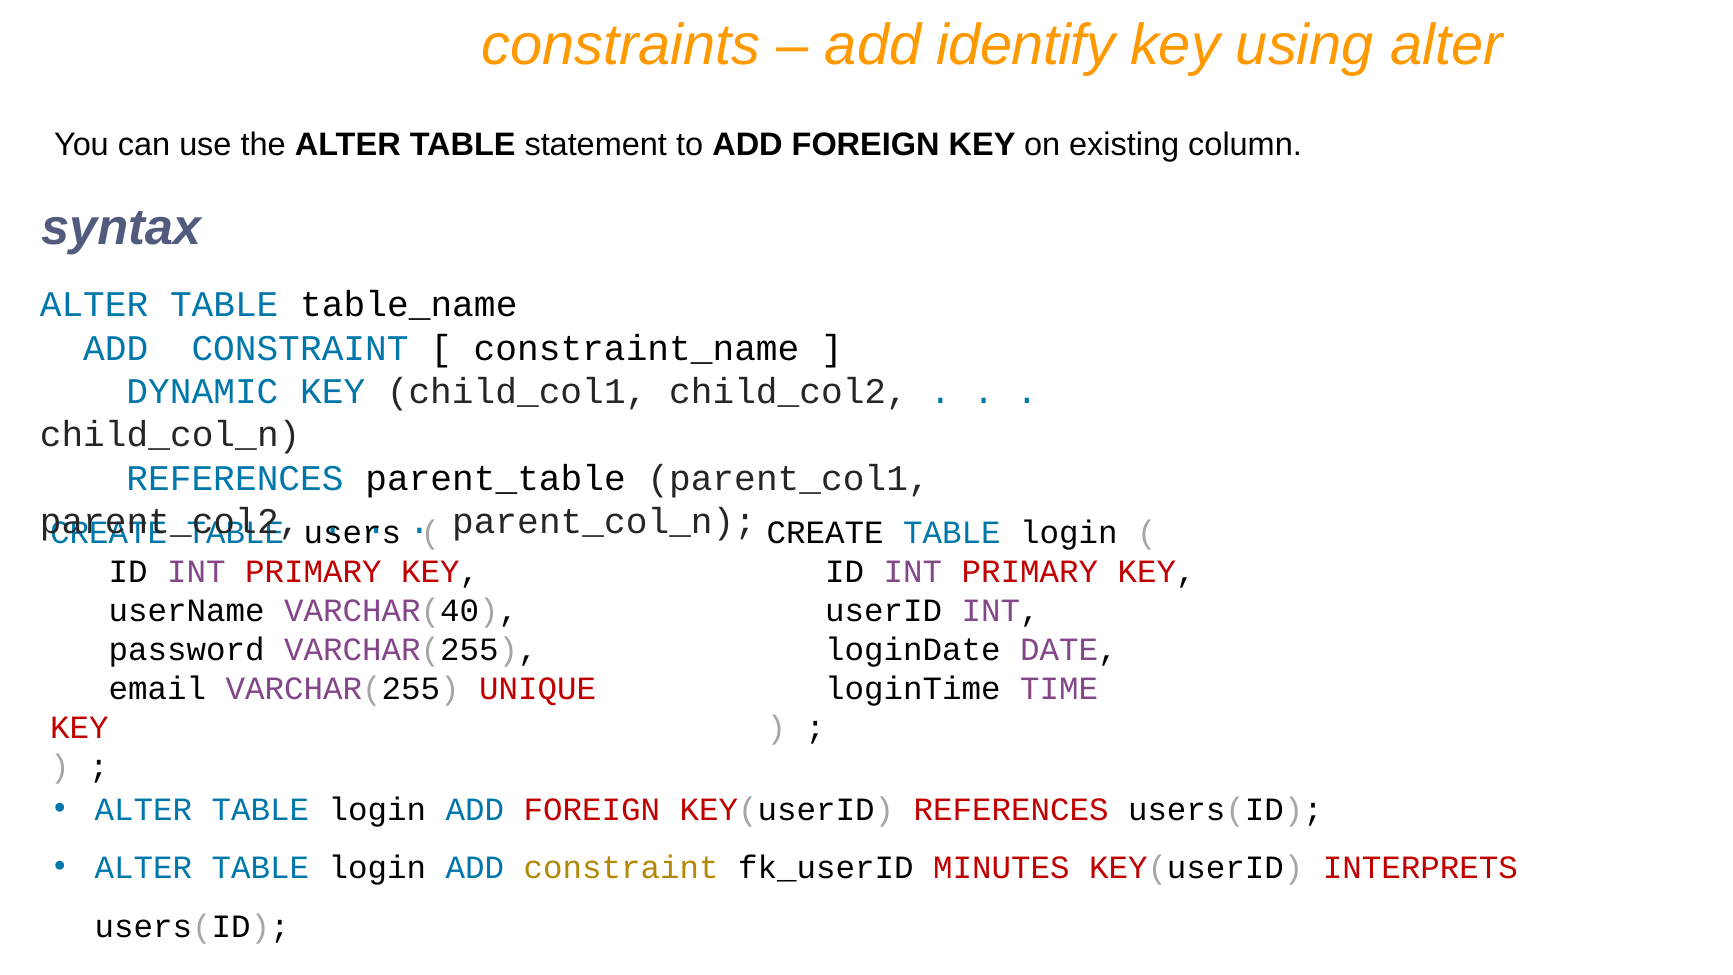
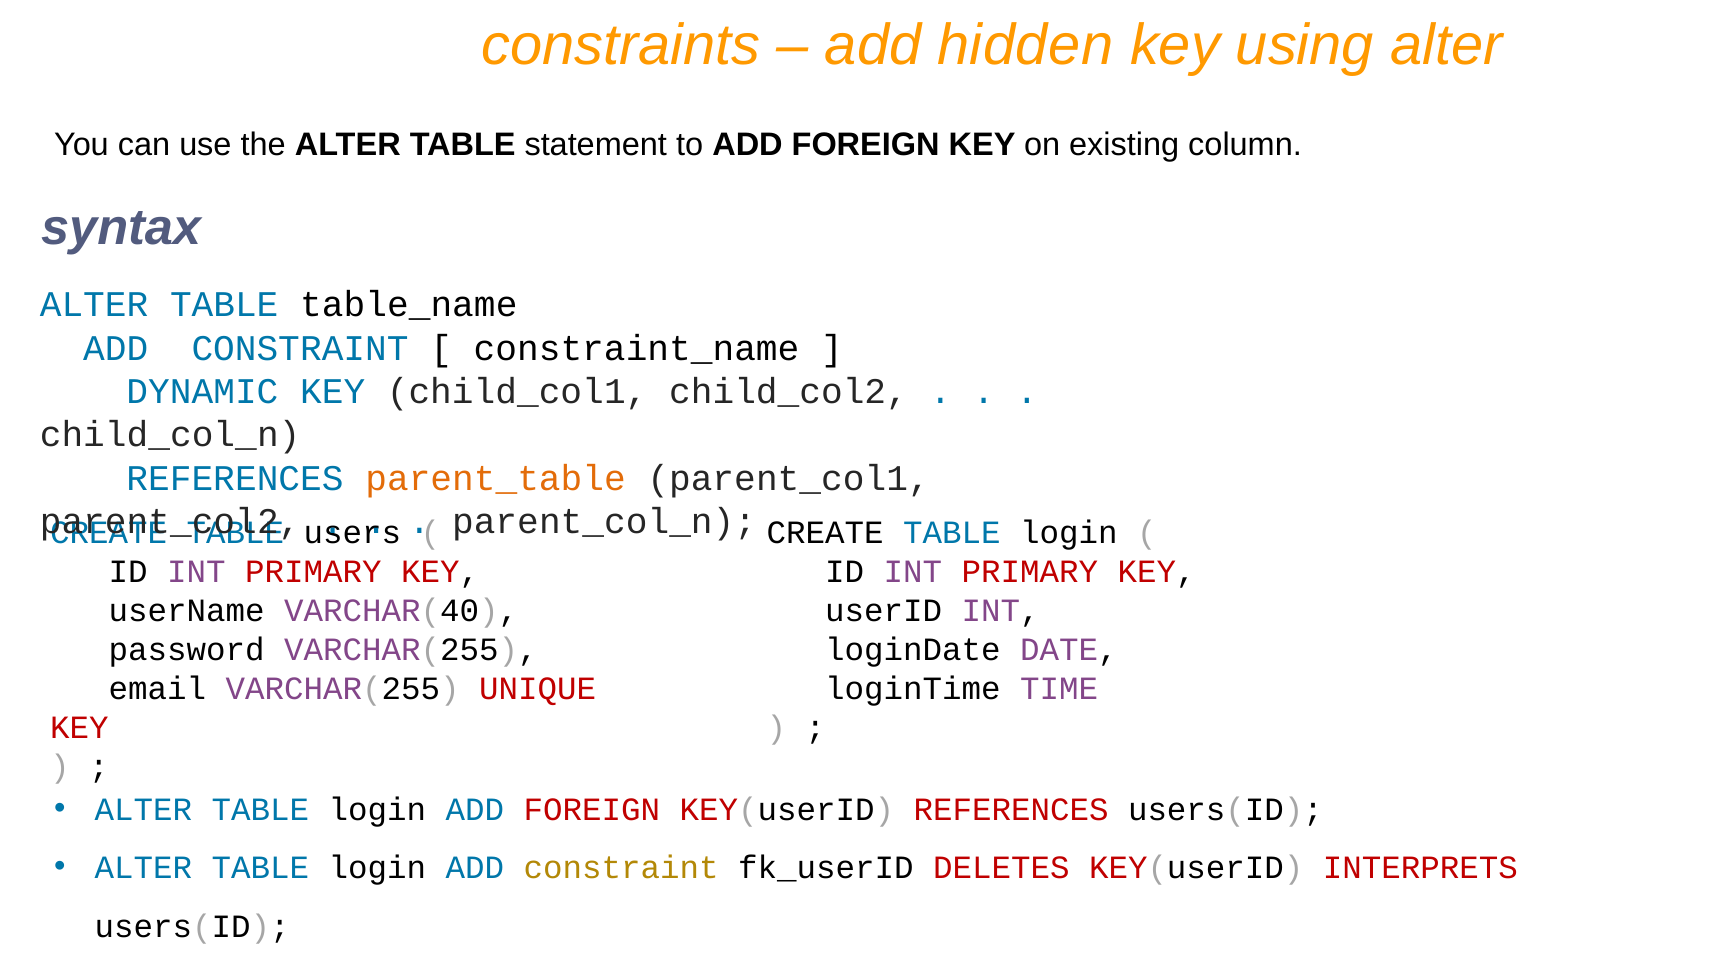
identify: identify -> hidden
parent_table colour: black -> orange
MINUTES: MINUTES -> DELETES
